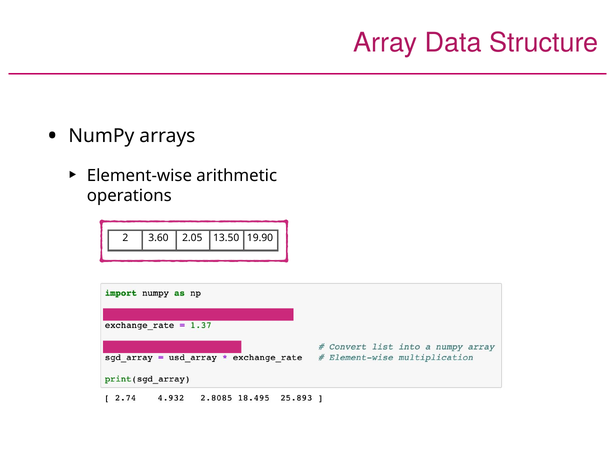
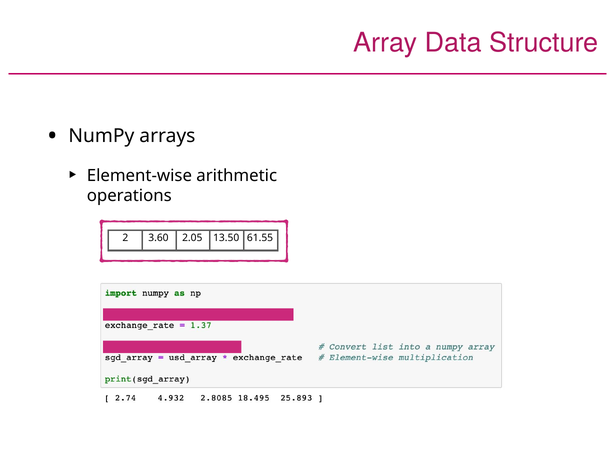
19.90: 19.90 -> 61.55
